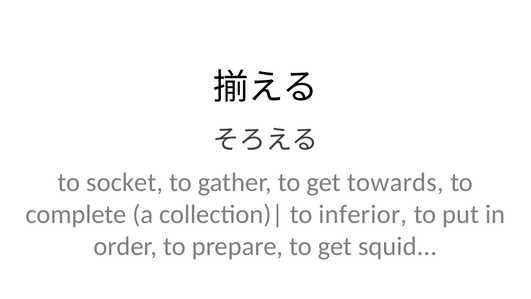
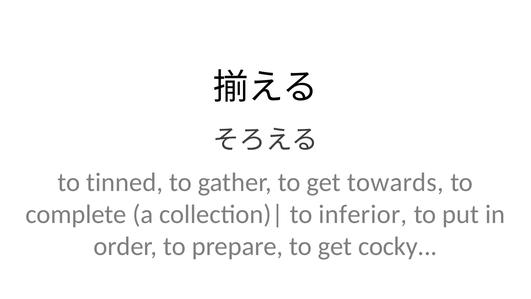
socket: socket -> tinned
squid: squid -> cocky
